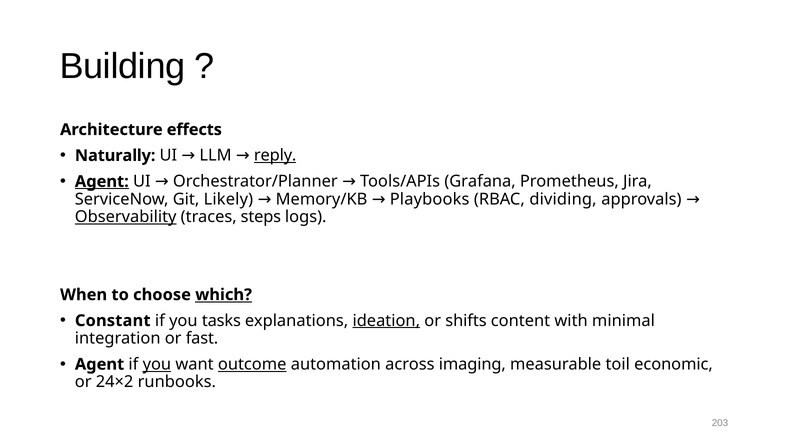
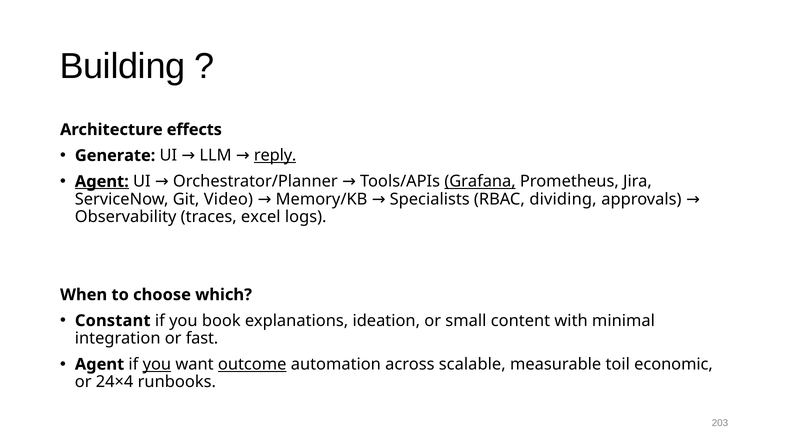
Naturally: Naturally -> Generate
Grafana underline: none -> present
Likely: Likely -> Video
Playbooks: Playbooks -> Specialists
Observability underline: present -> none
steps: steps -> excel
which underline: present -> none
tasks: tasks -> book
ideation underline: present -> none
shifts: shifts -> small
imaging: imaging -> scalable
24×2: 24×2 -> 24×4
